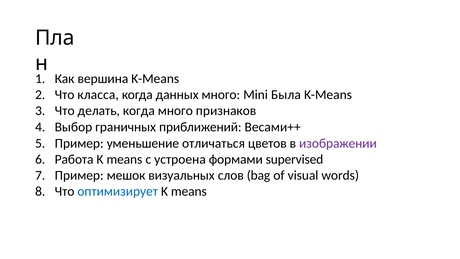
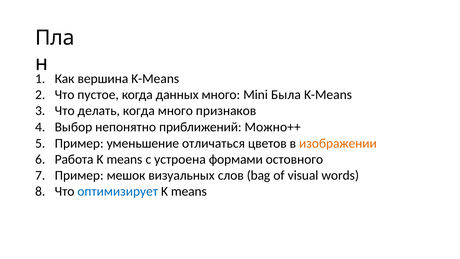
класса: класса -> пустое
граничных: граничных -> непонятно
Весами++: Весами++ -> Можно++
изображении colour: purple -> orange
supervised: supervised -> остовного
